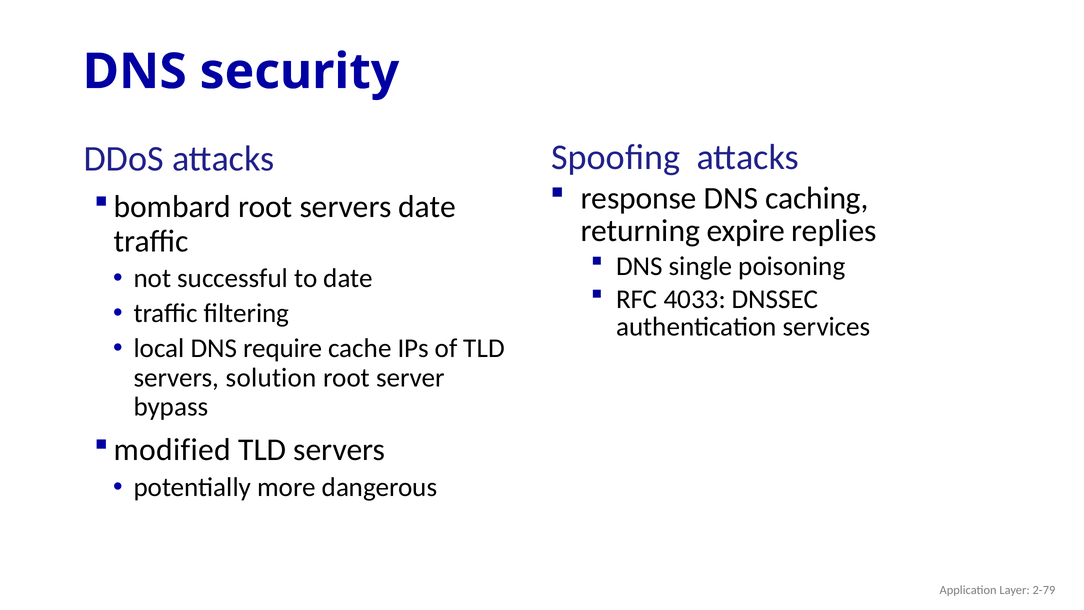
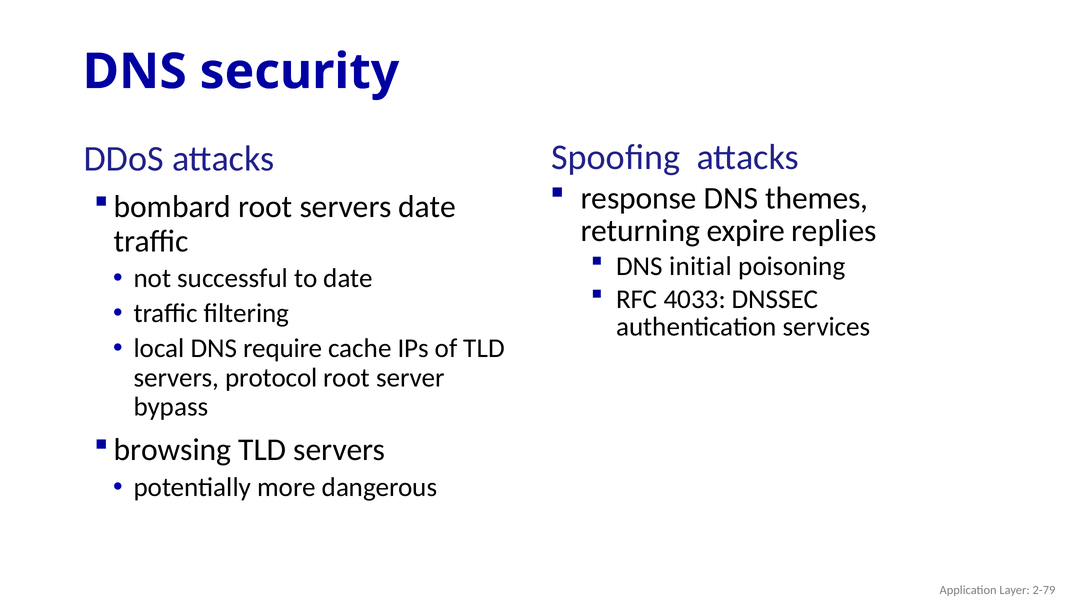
caching: caching -> themes
single: single -> initial
solution: solution -> protocol
modified: modified -> browsing
